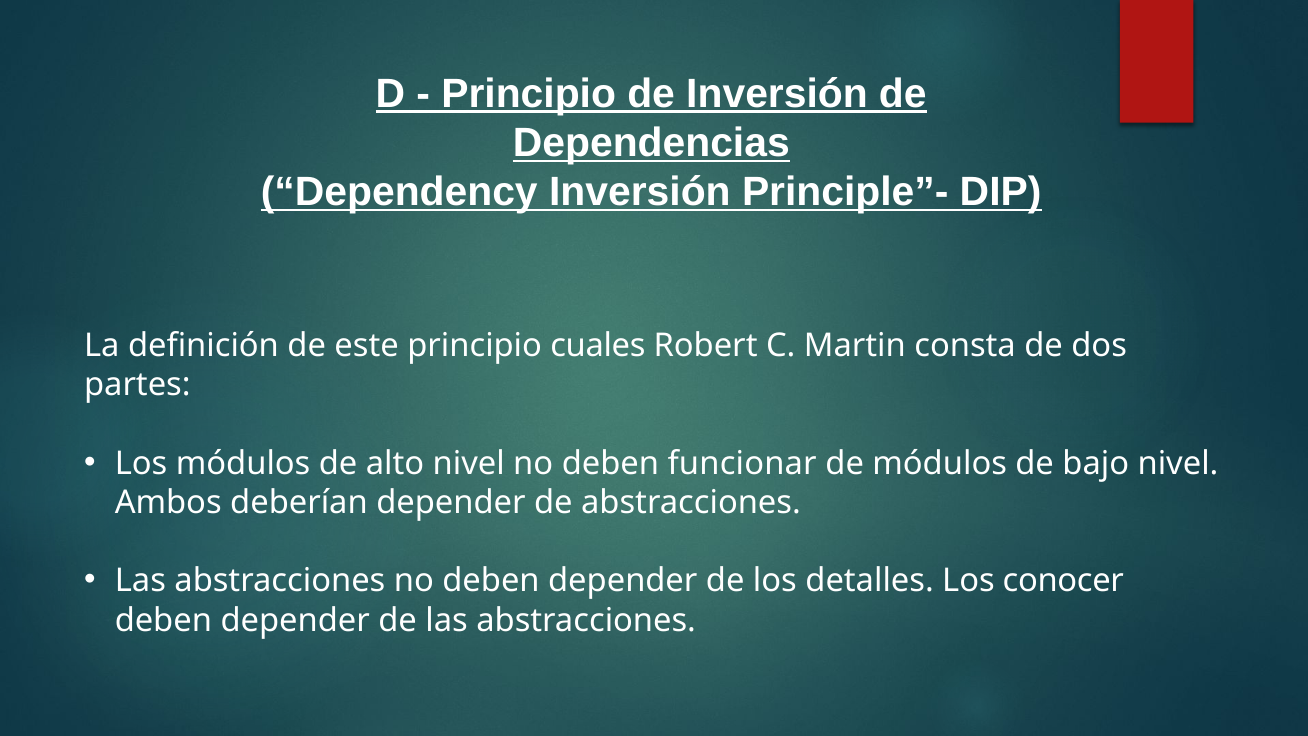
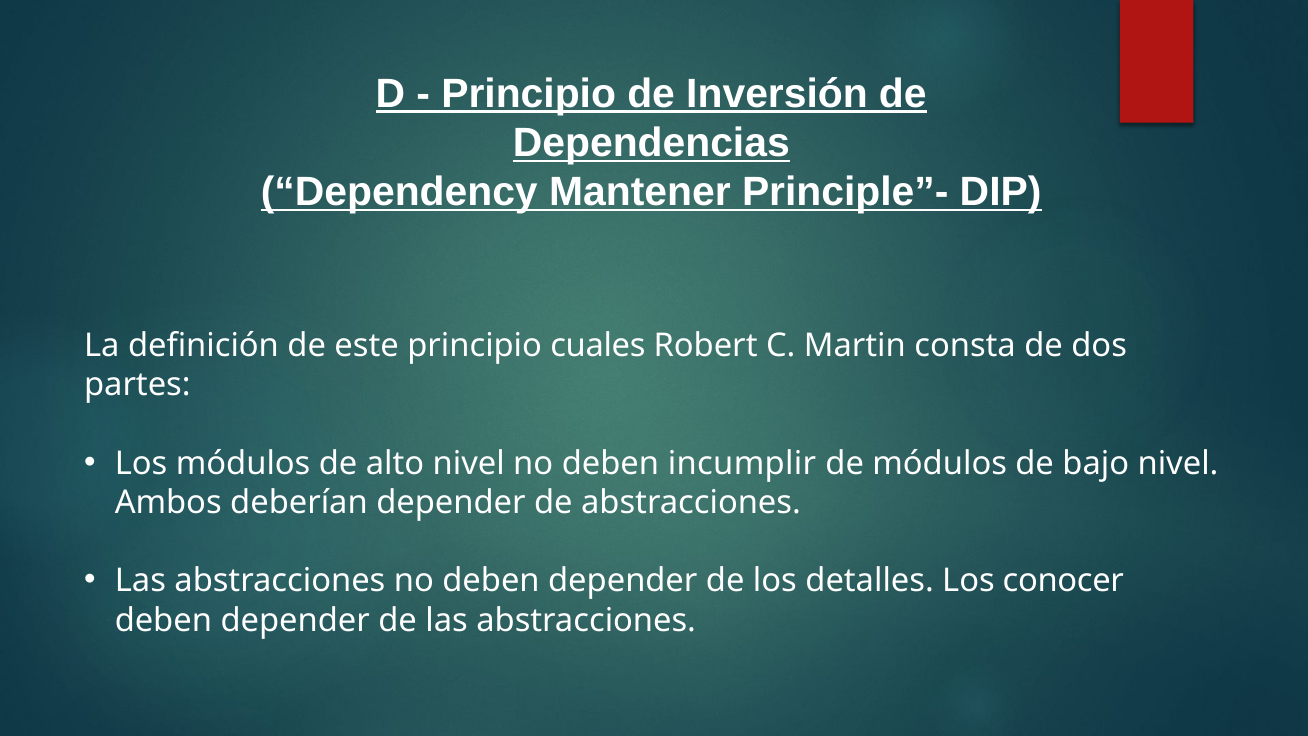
Dependency Inversión: Inversión -> Mantener
funcionar: funcionar -> incumplir
